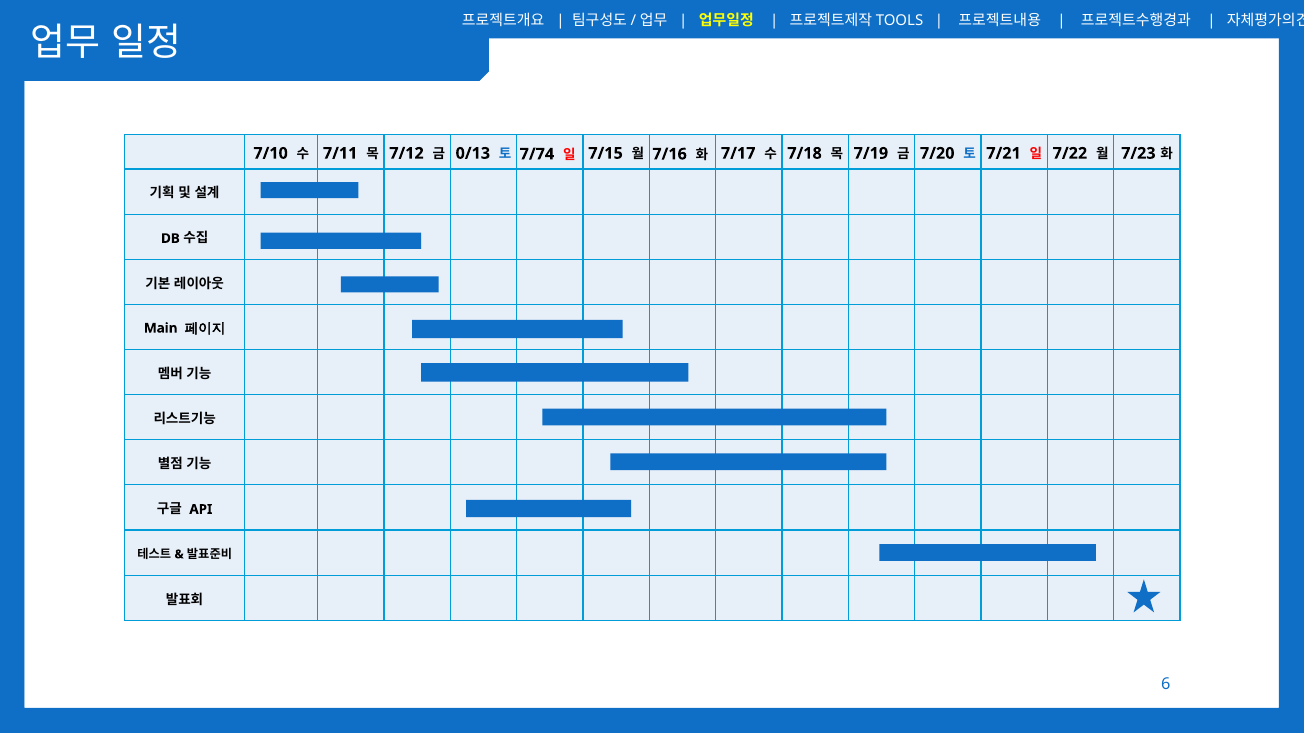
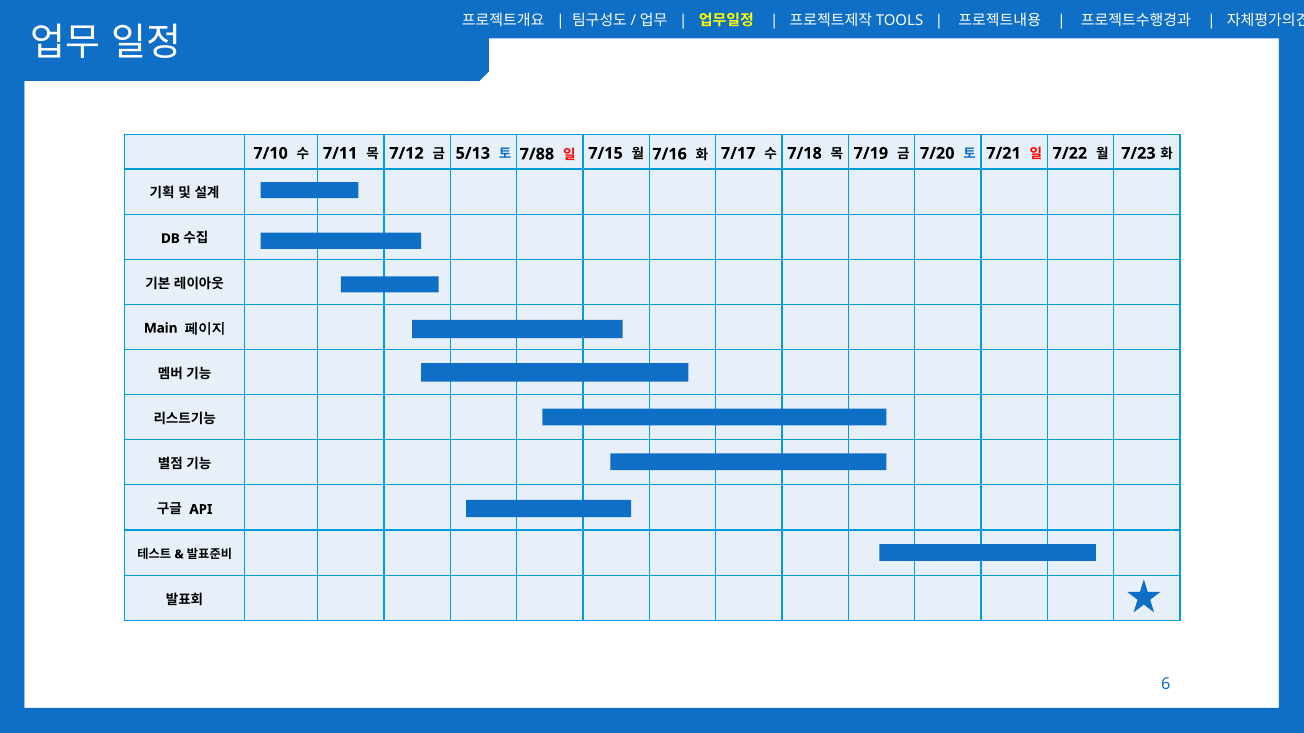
0/13: 0/13 -> 5/13
7/74: 7/74 -> 7/88
